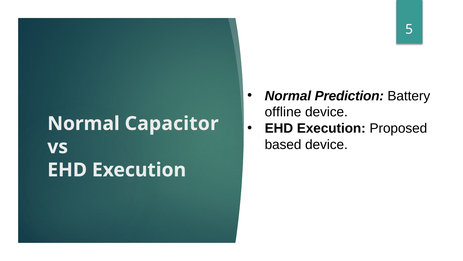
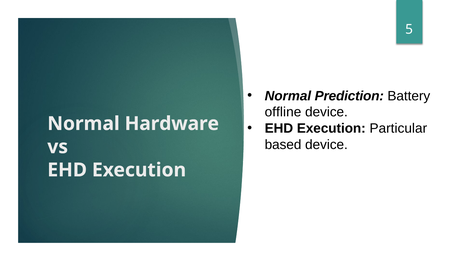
Capacitor: Capacitor -> Hardware
Proposed: Proposed -> Particular
